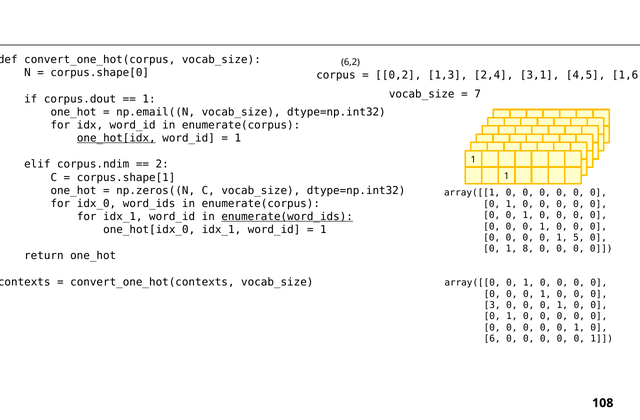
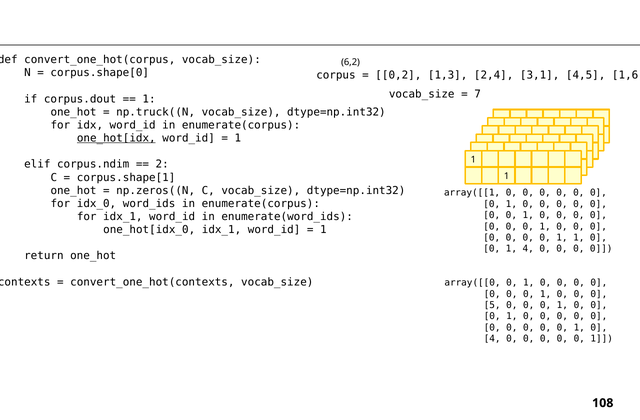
np.email((N: np.email((N -> np.truck((N
enumerate(word_ids underline: present -> none
0 1 5: 5 -> 1
1 8: 8 -> 4
3: 3 -> 5
6 at (492, 339): 6 -> 4
